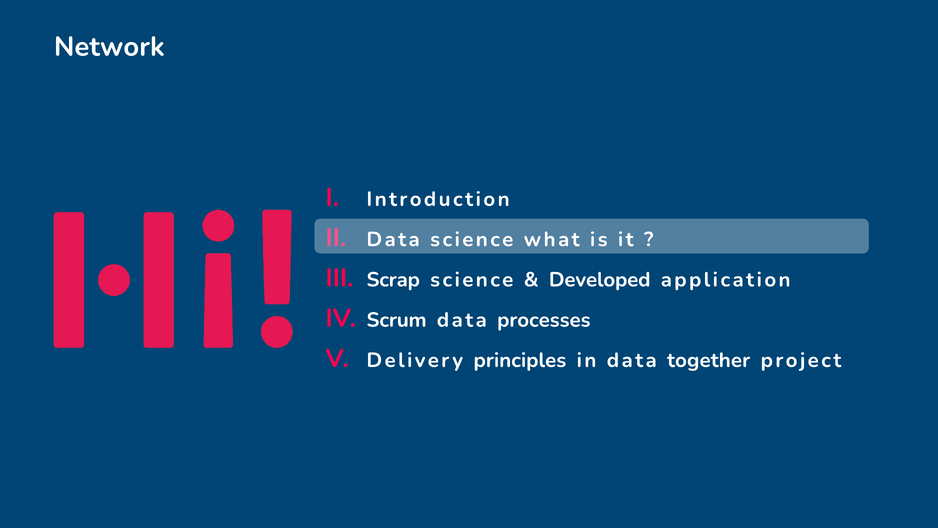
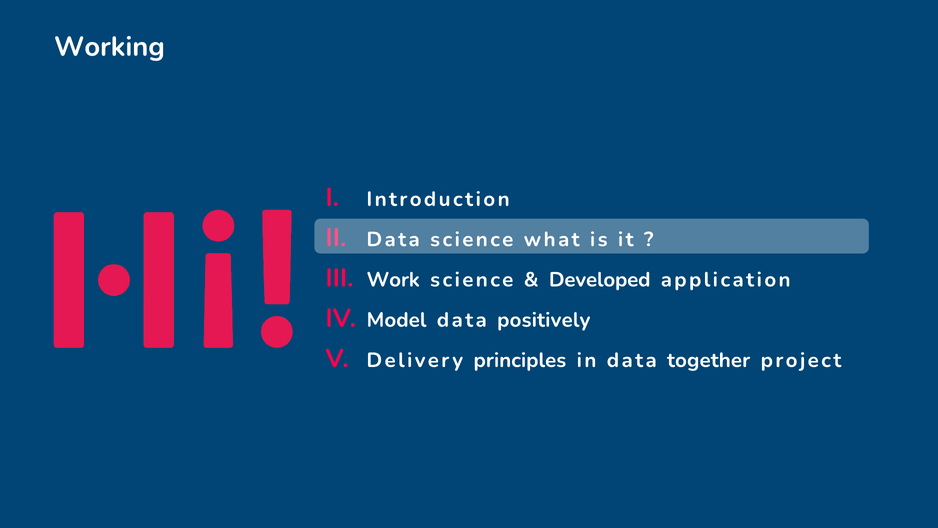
Network: Network -> Working
Scrap: Scrap -> Work
Scrum: Scrum -> Model
processes: processes -> positively
